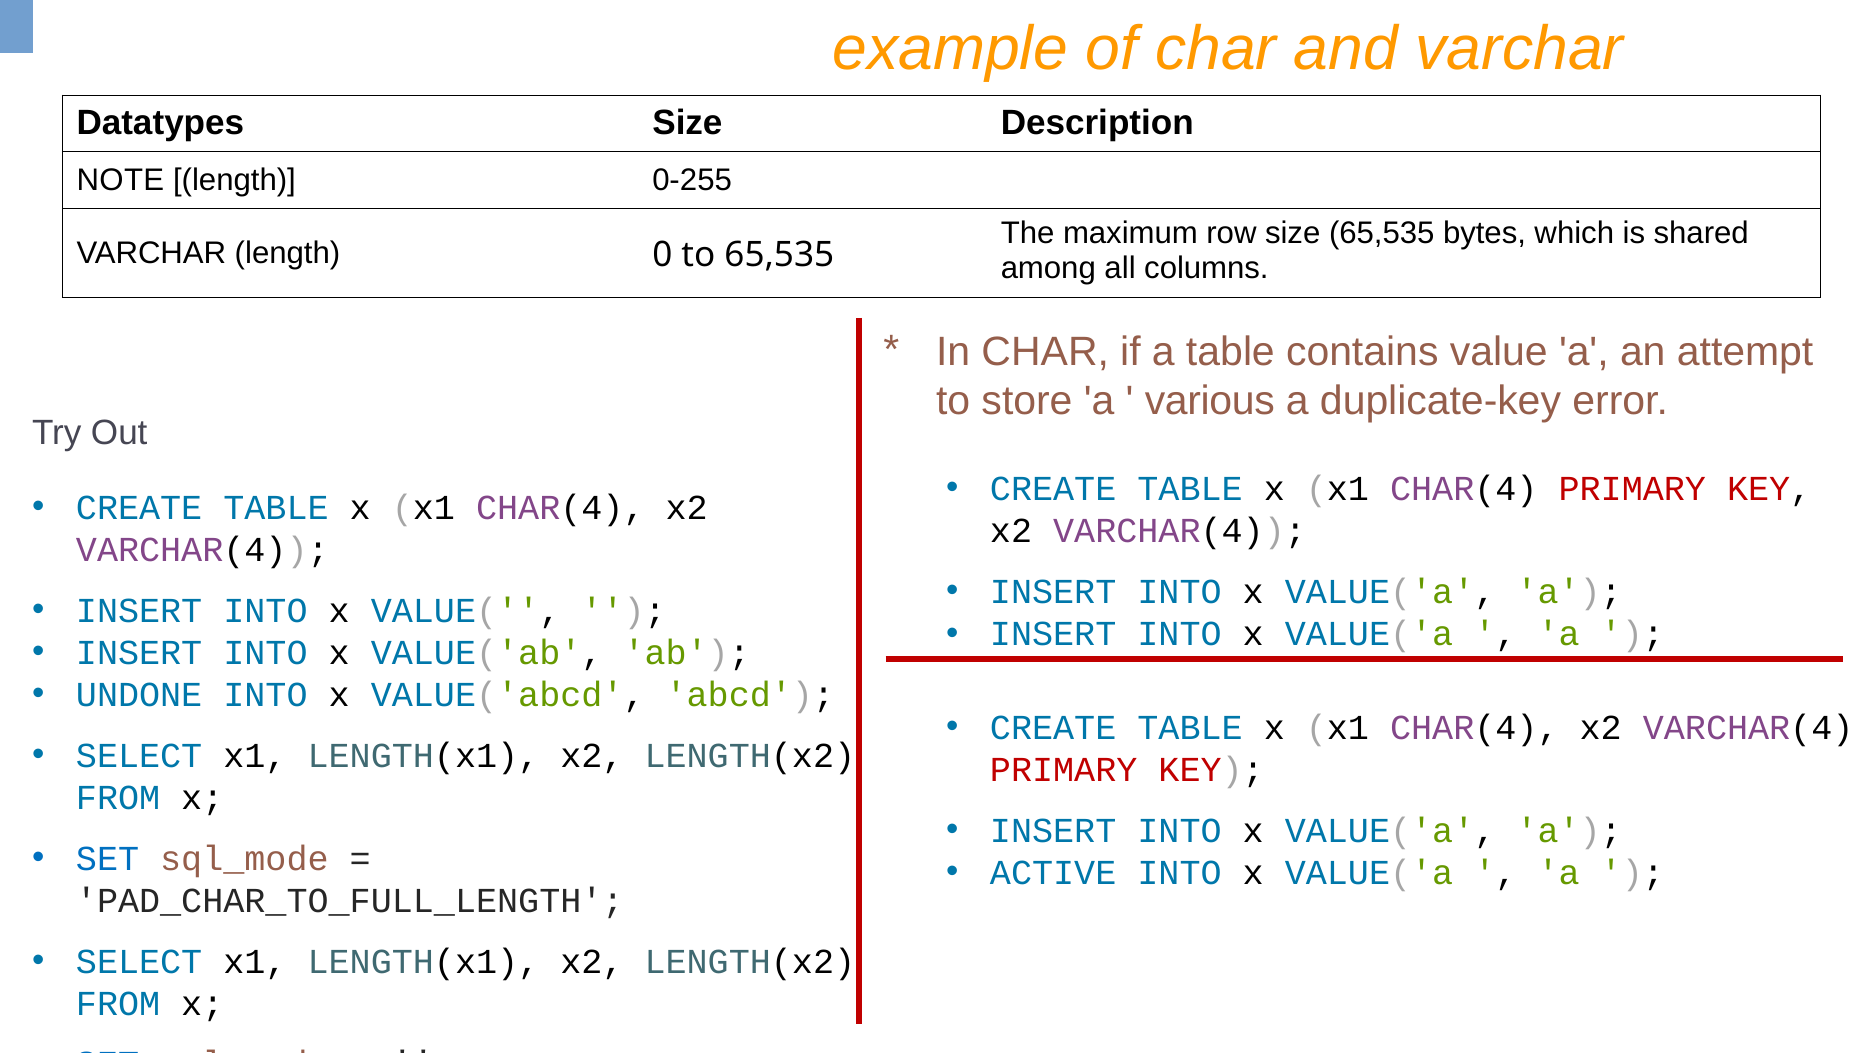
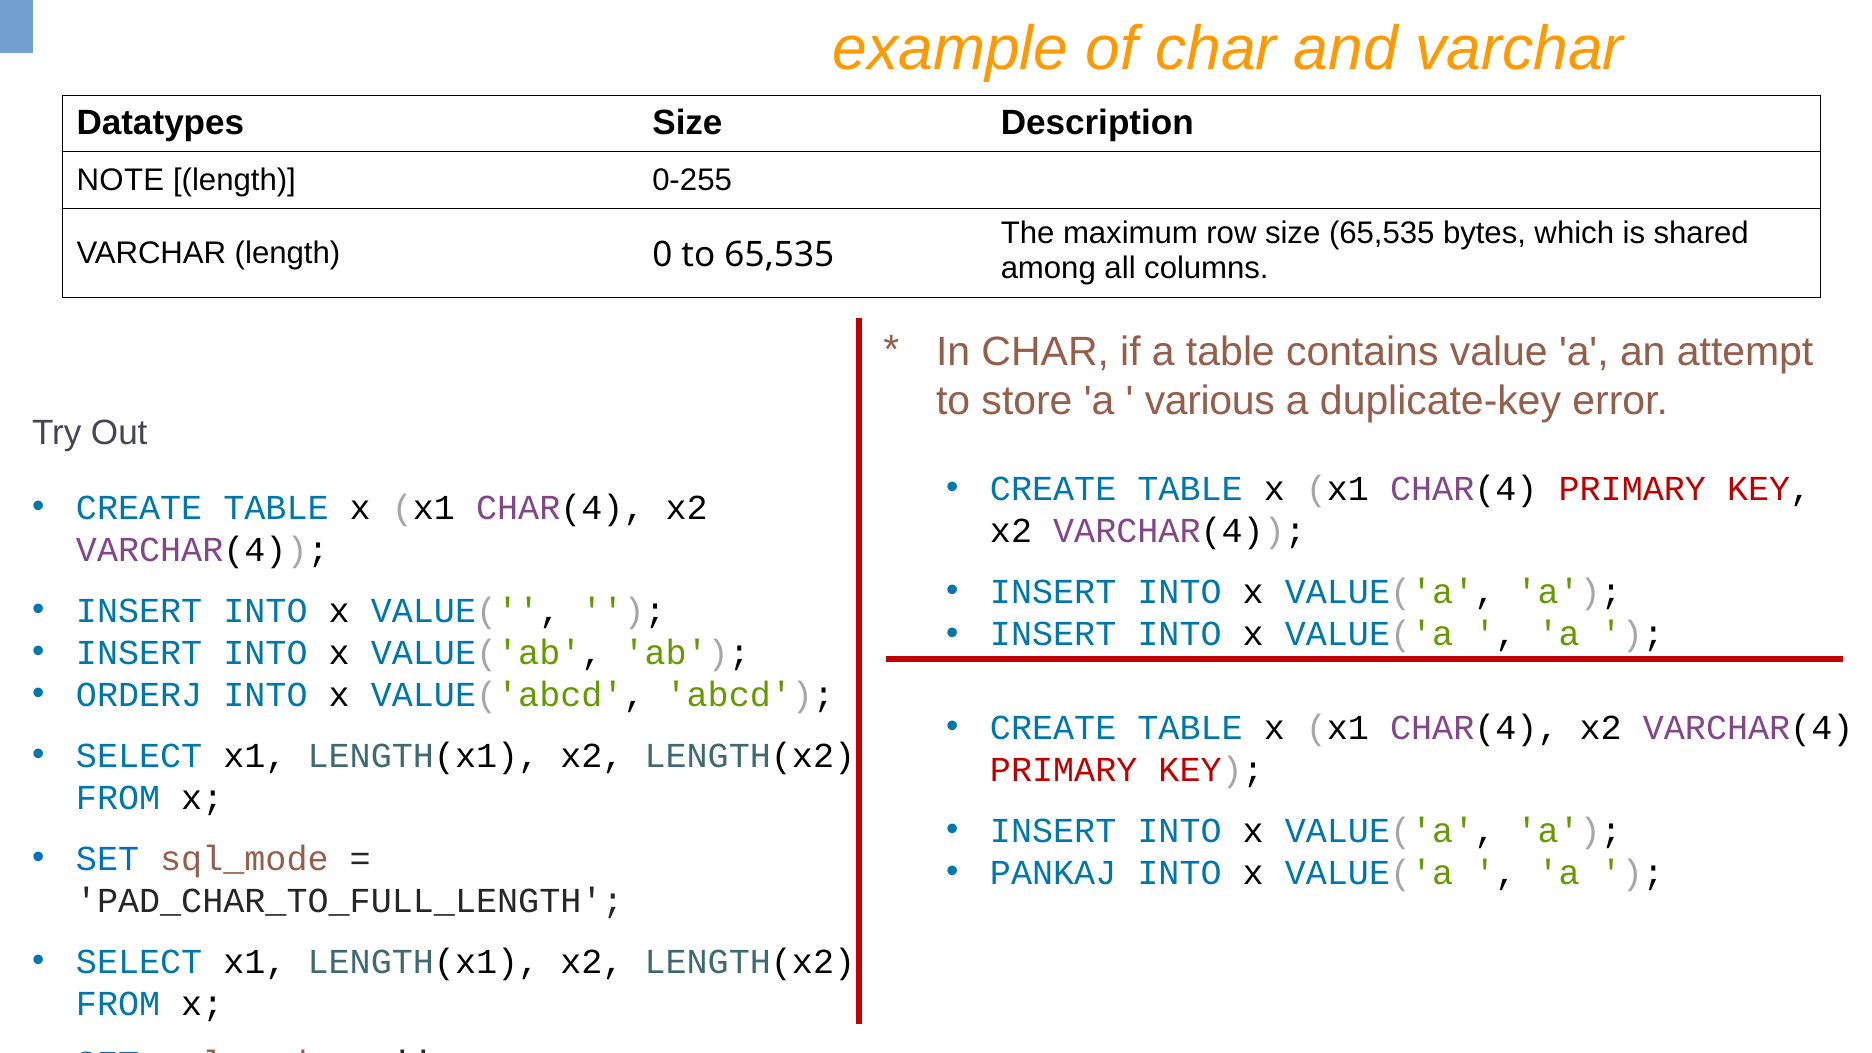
UNDONE: UNDONE -> ORDERJ
ACTIVE: ACTIVE -> PANKAJ
